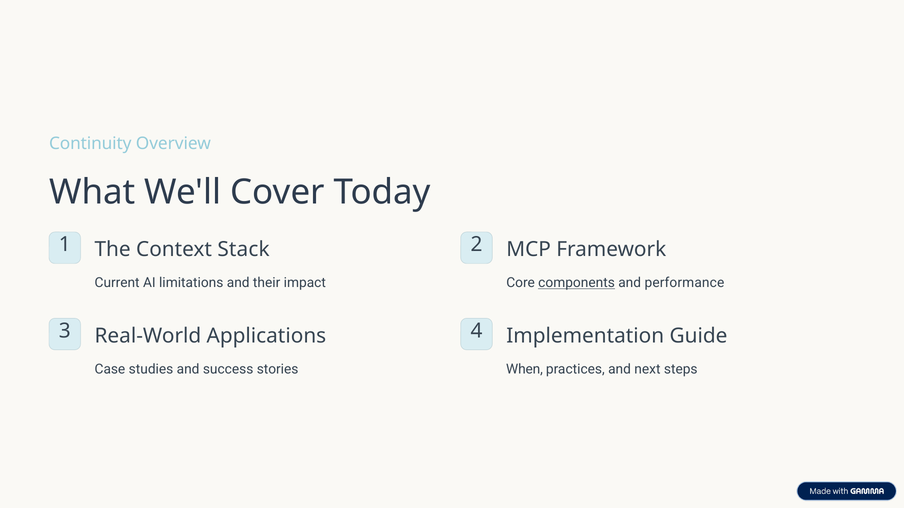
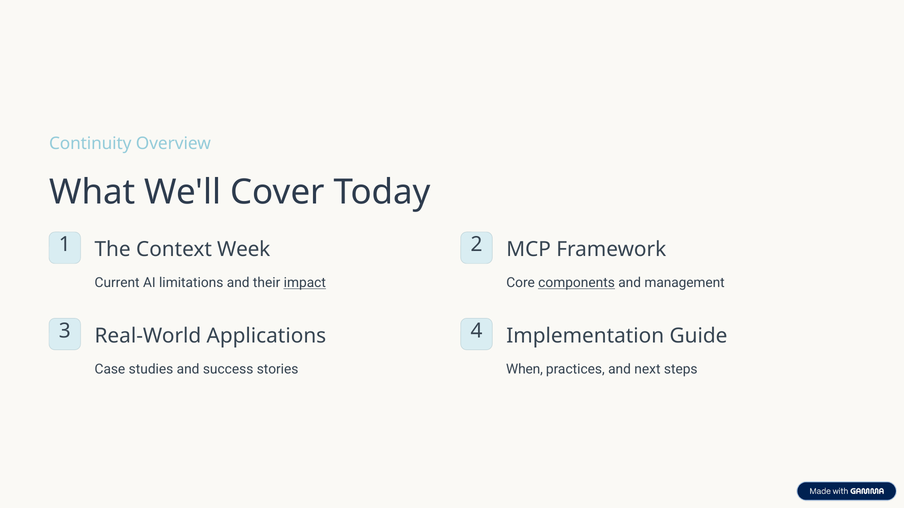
Stack: Stack -> Week
impact underline: none -> present
performance: performance -> management
